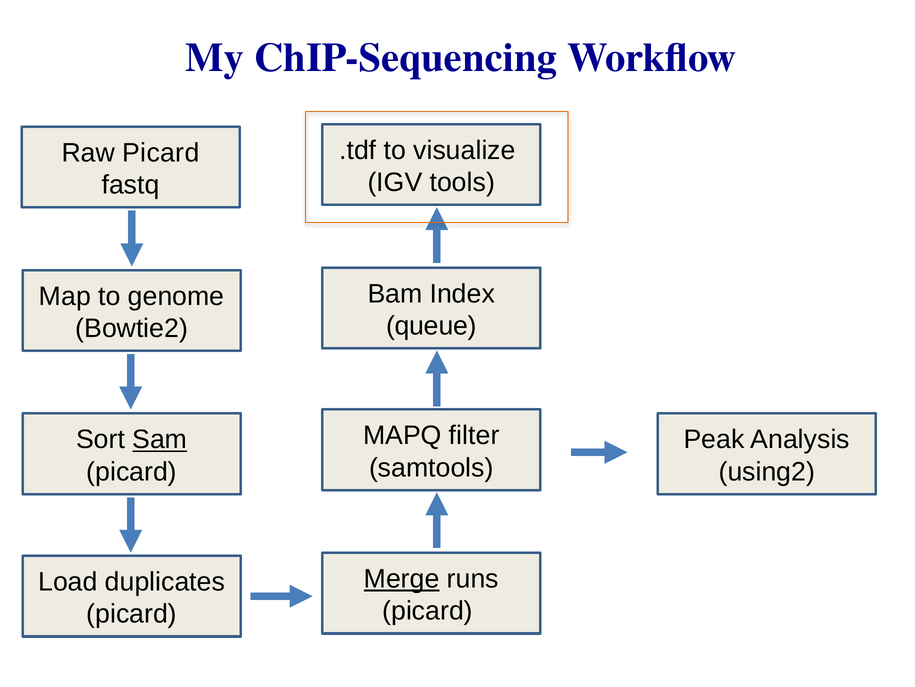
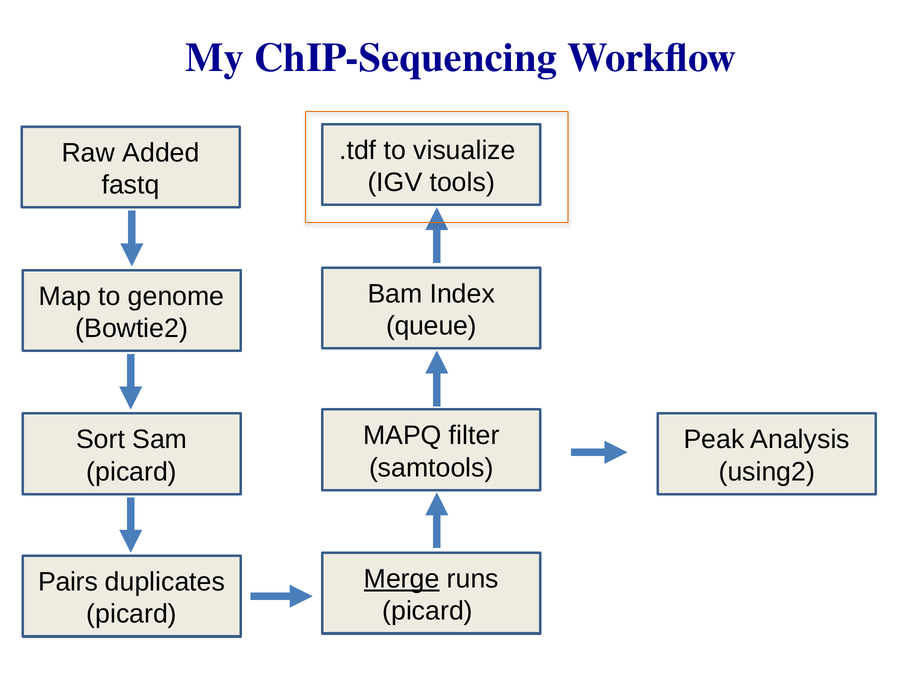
Raw Picard: Picard -> Added
Sam underline: present -> none
Load: Load -> Pairs
